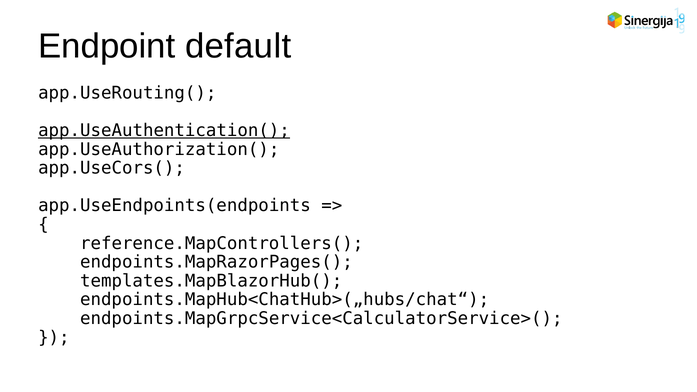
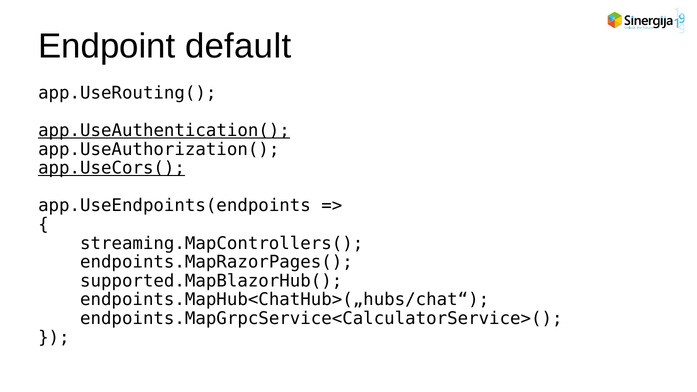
app.UseCors( underline: none -> present
reference.MapControllers(: reference.MapControllers( -> streaming.MapControllers(
templates.MapBlazorHub(: templates.MapBlazorHub( -> supported.MapBlazorHub(
